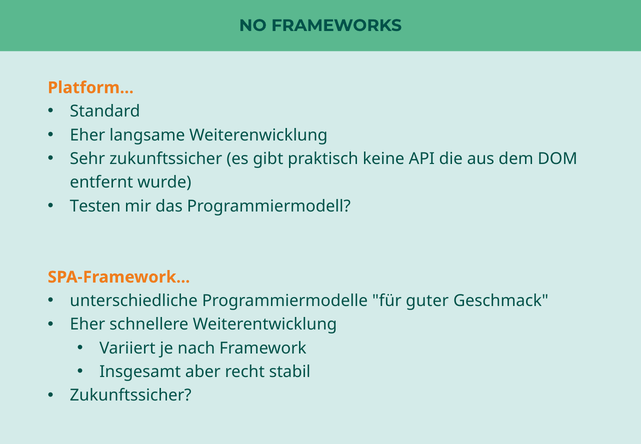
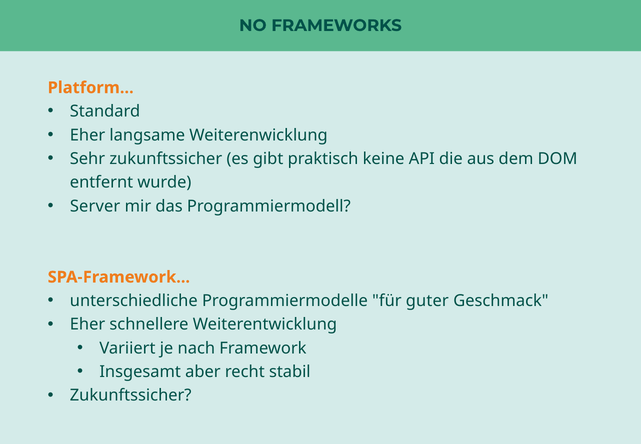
Testen: Testen -> Server
